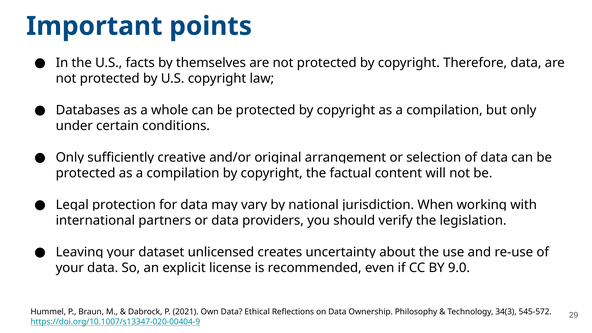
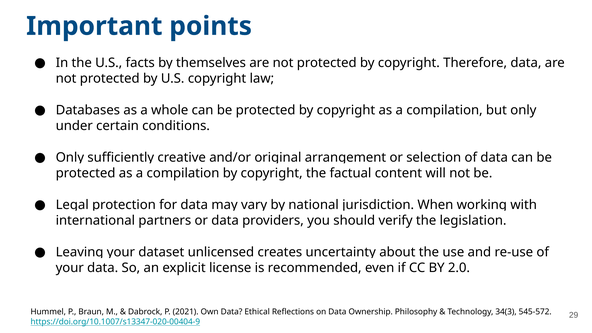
9.0: 9.0 -> 2.0
